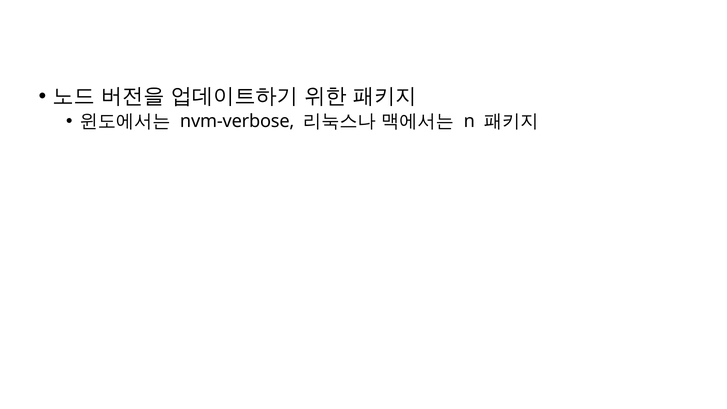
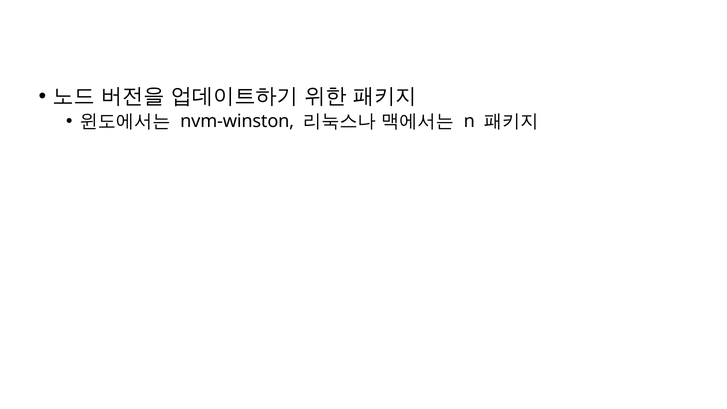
nvm-verbose: nvm-verbose -> nvm-winston
